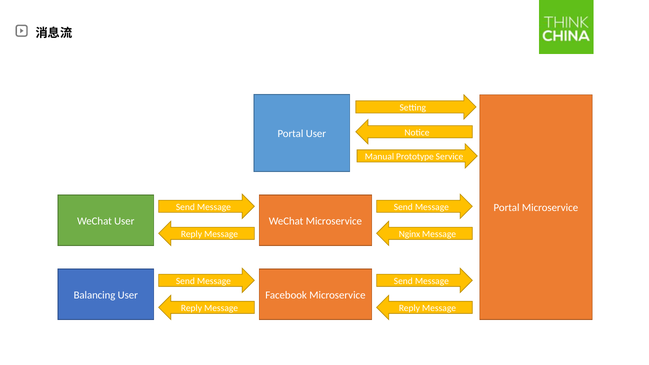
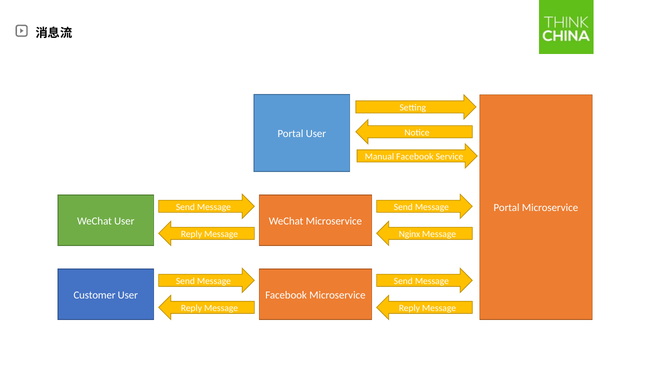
Manual Prototype: Prototype -> Facebook
Balancing: Balancing -> Customer
